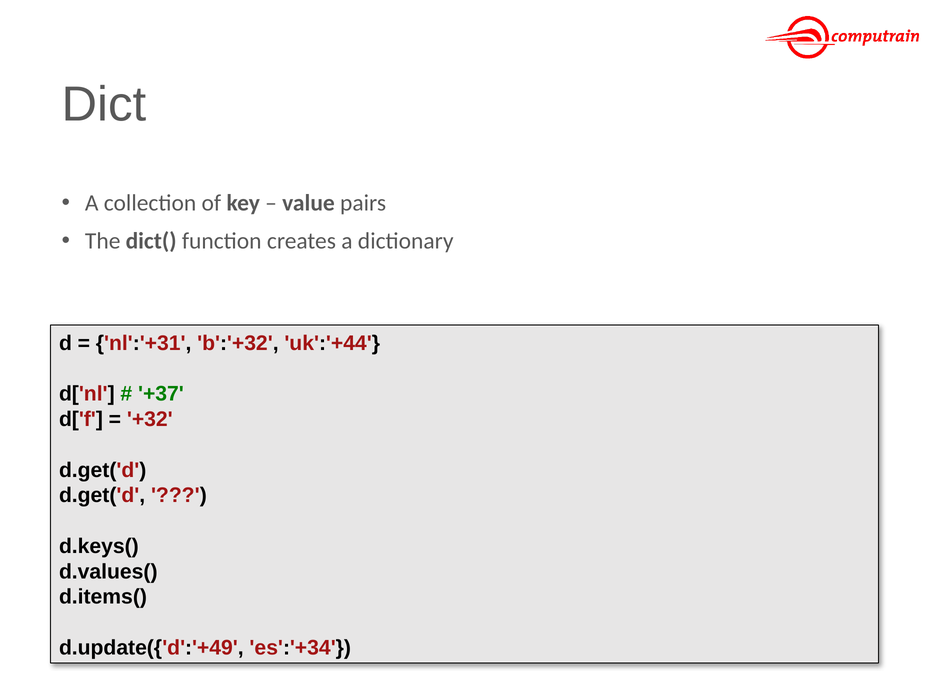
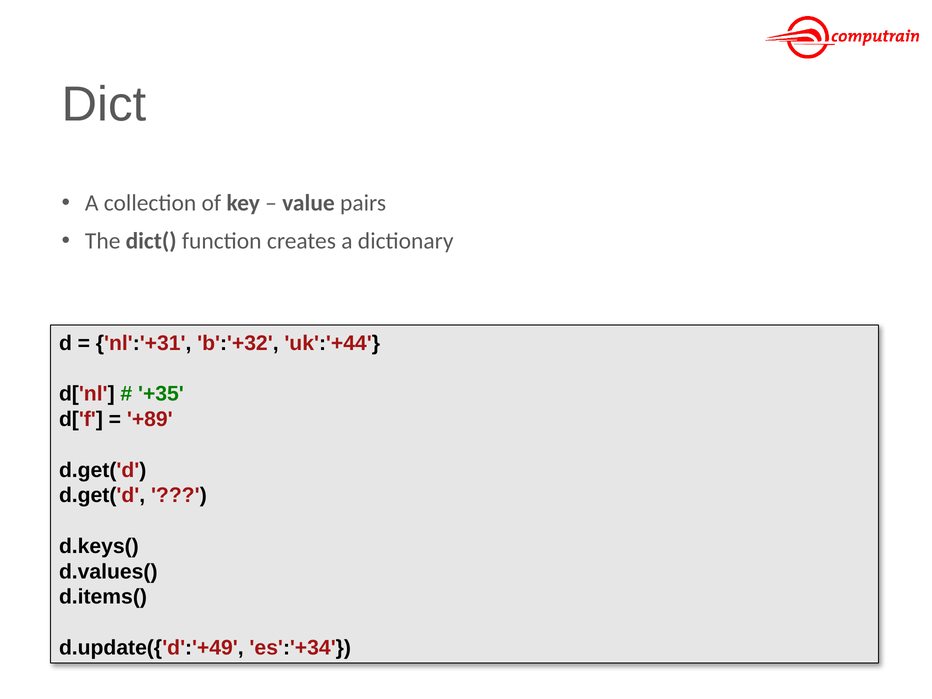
+37: +37 -> +35
+32: +32 -> +89
